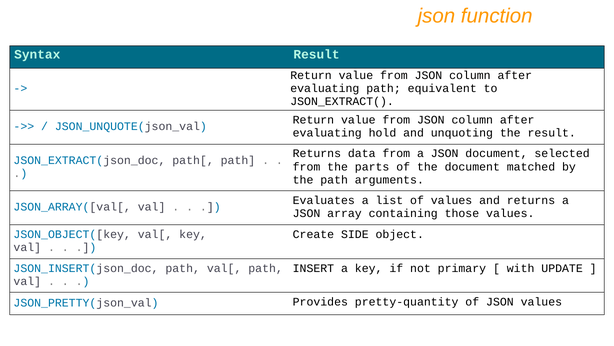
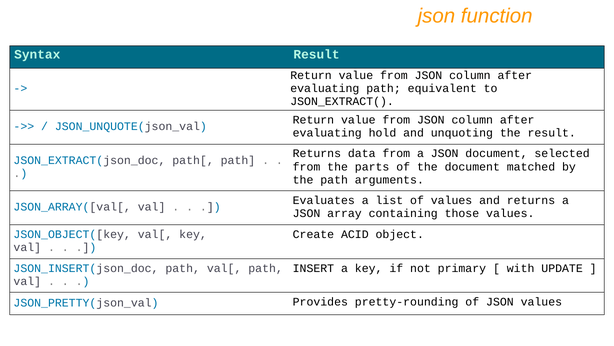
SIDE: SIDE -> ACID
pretty-quantity: pretty-quantity -> pretty-rounding
